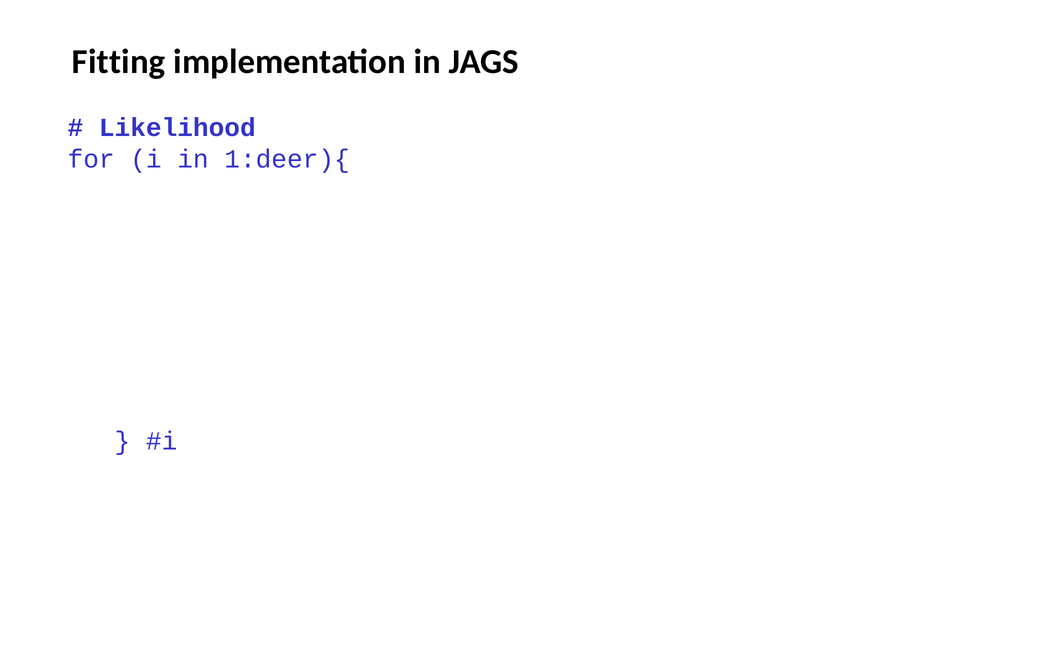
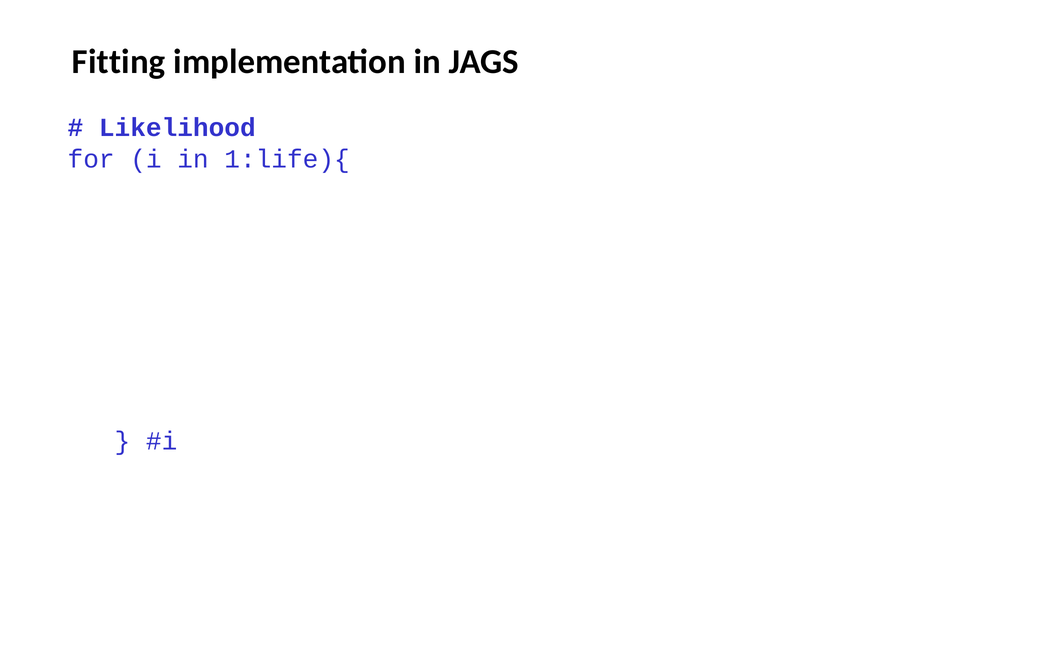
1:deer){: 1:deer){ -> 1:life){
